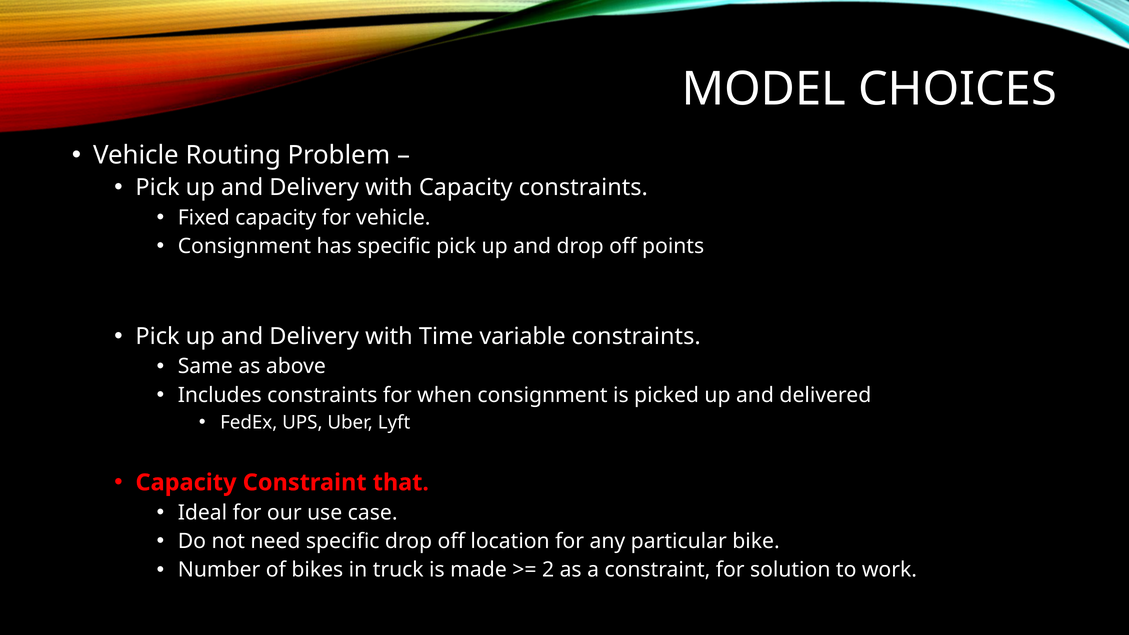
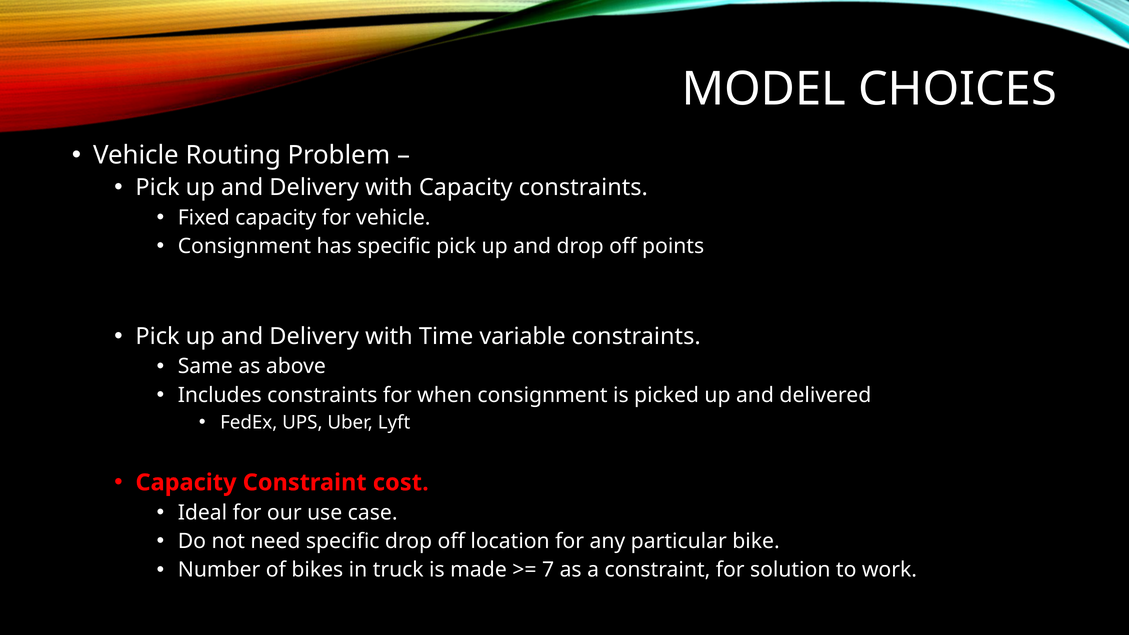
that: that -> cost
2: 2 -> 7
